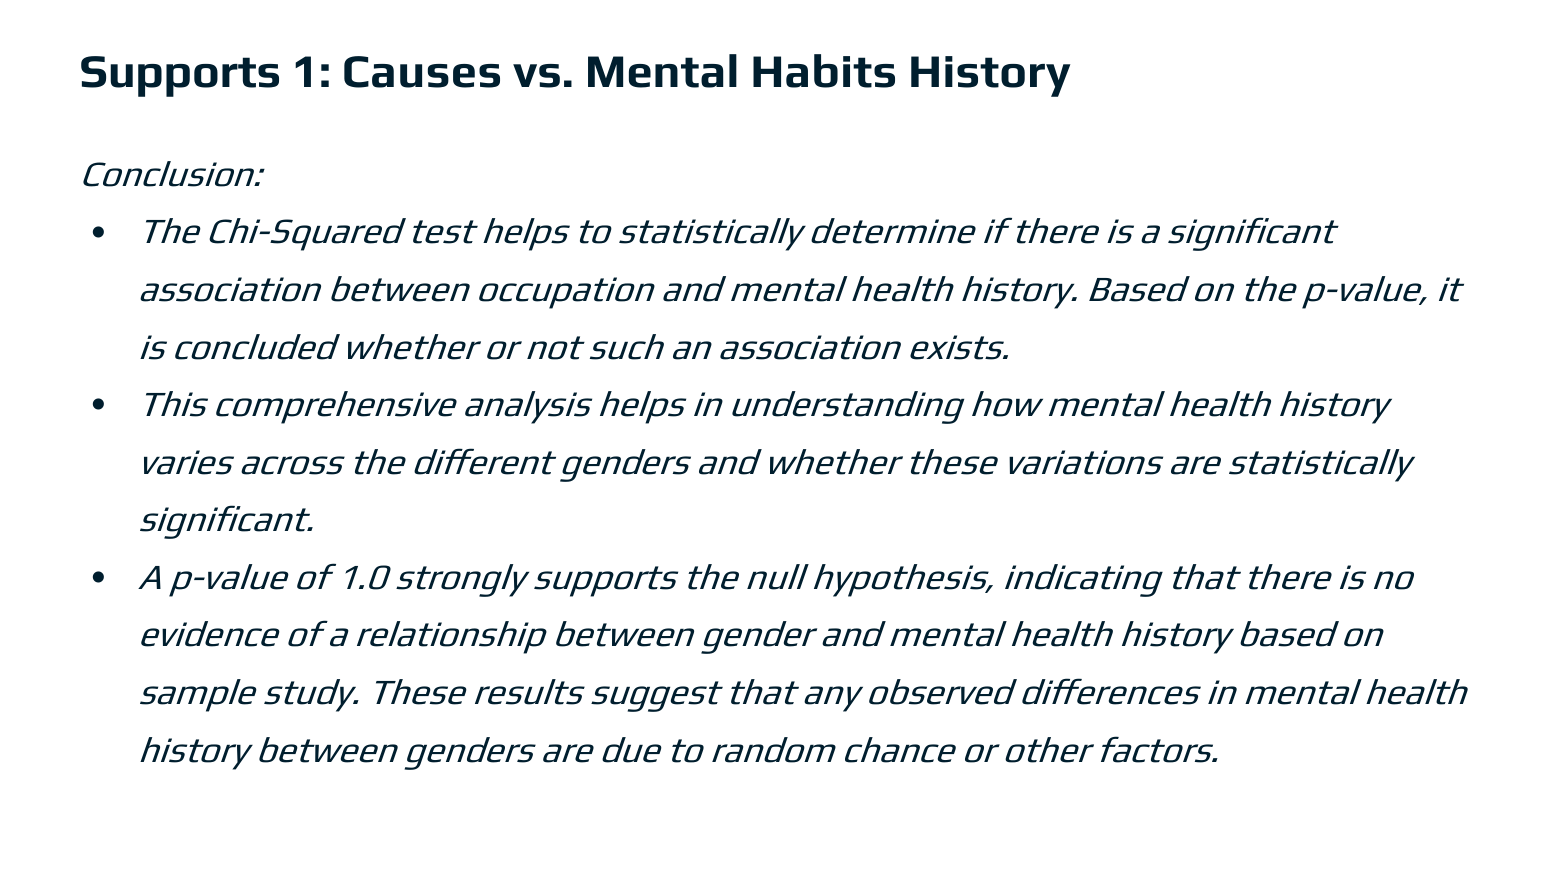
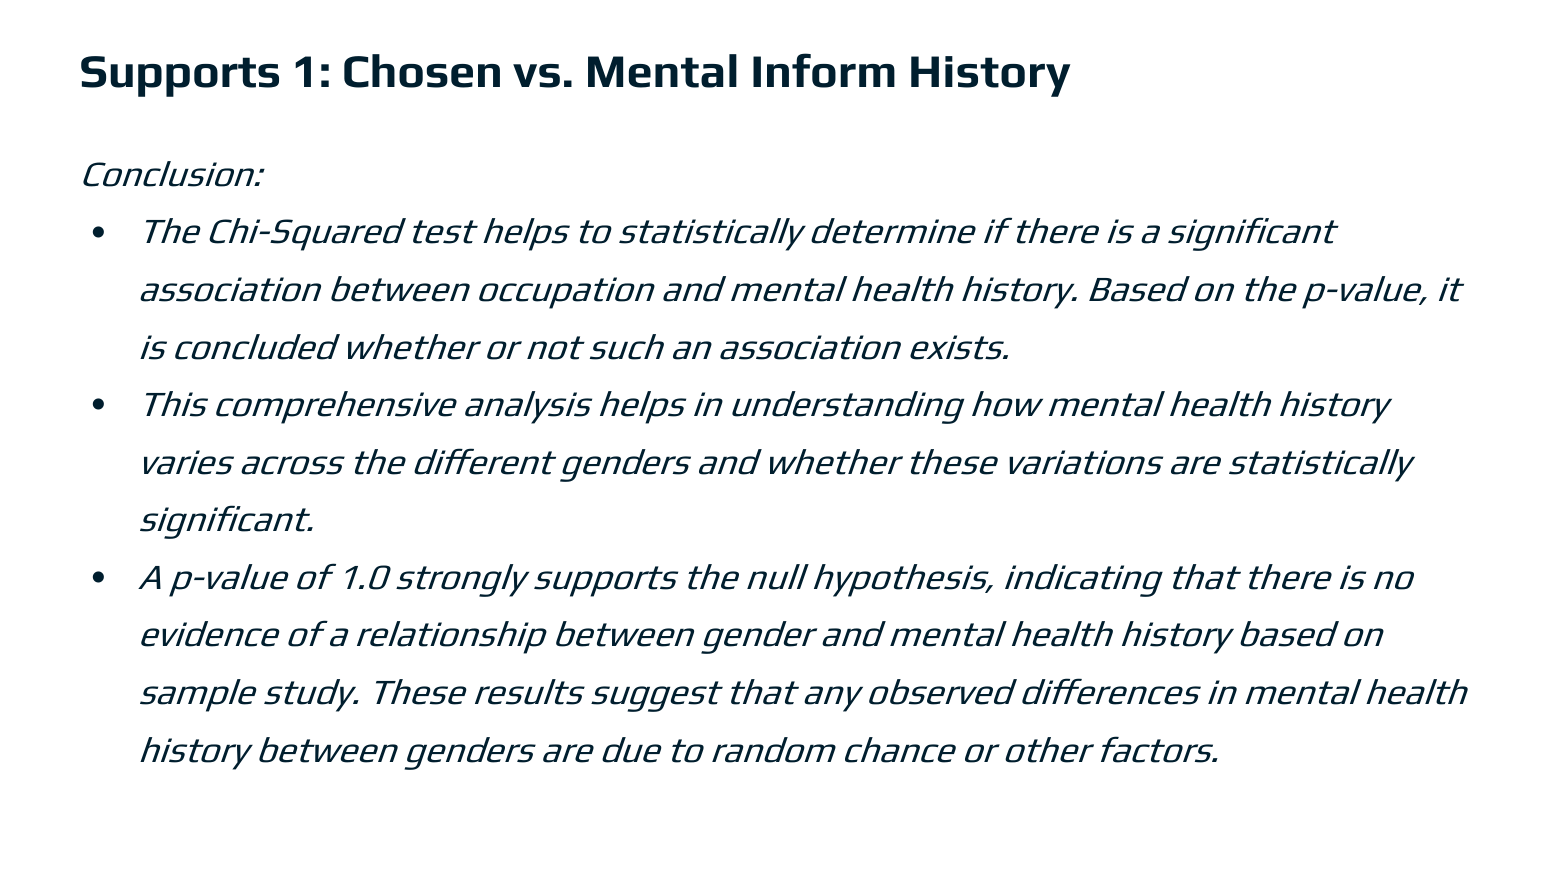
Causes: Causes -> Chosen
Habits: Habits -> Inform
